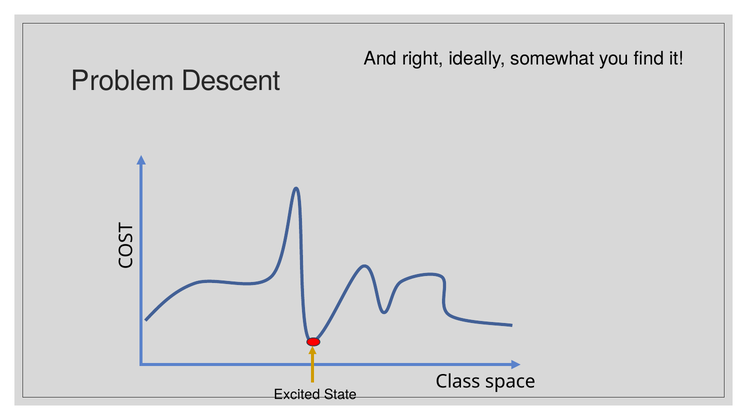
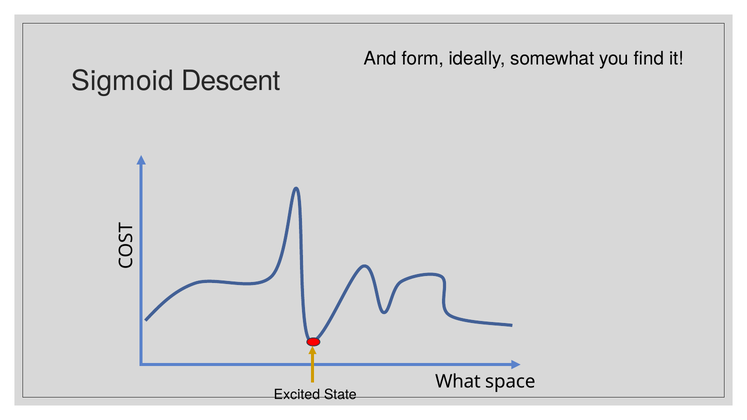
right: right -> form
Problem: Problem -> Sigmoid
Class: Class -> What
